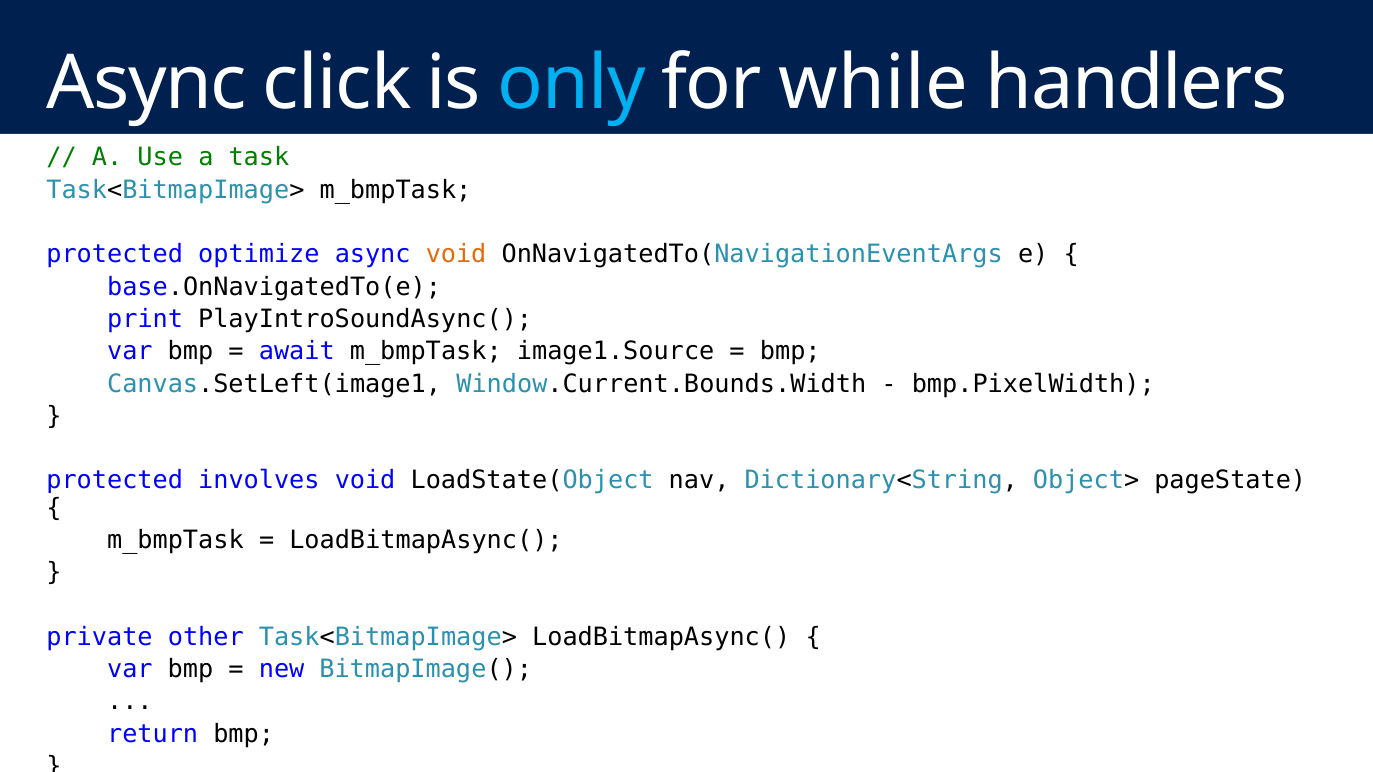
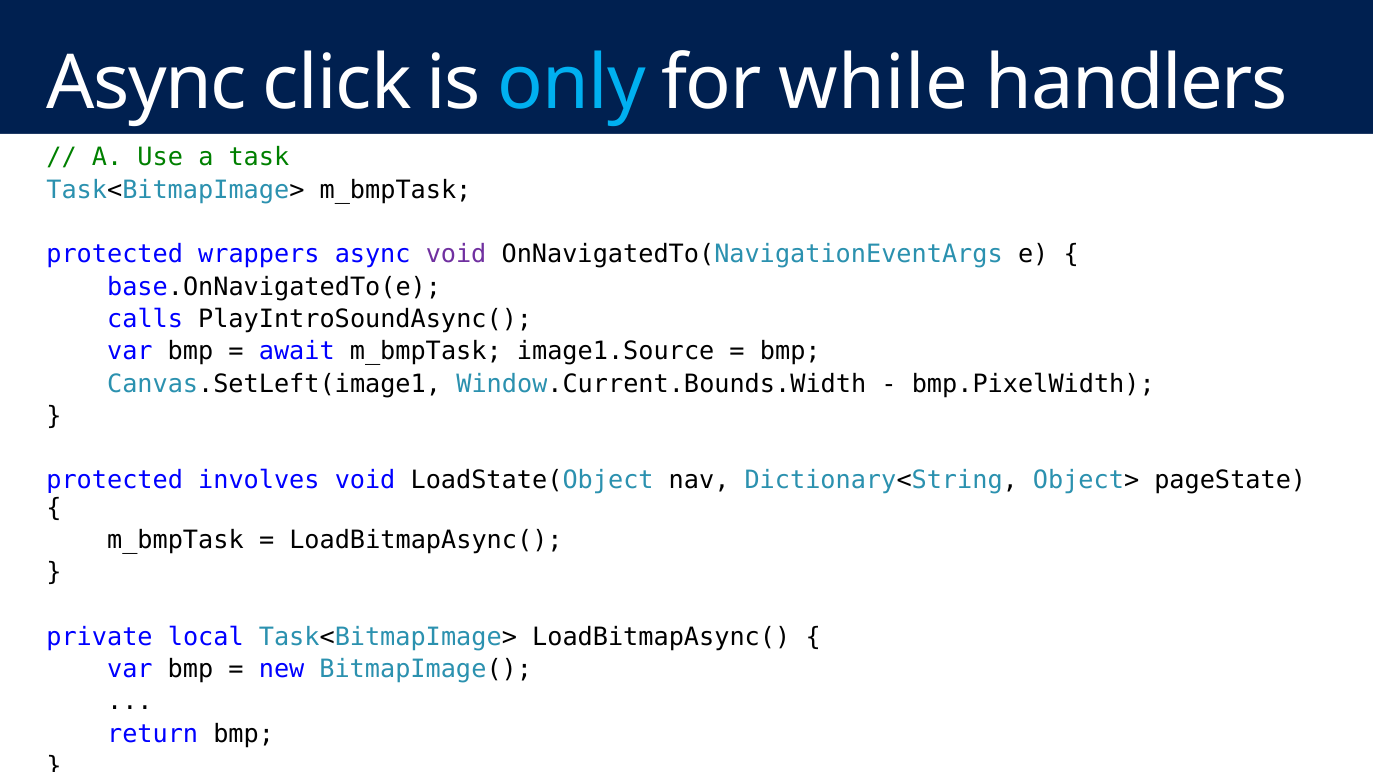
optimize: optimize -> wrappers
void at (456, 255) colour: orange -> purple
print: print -> calls
other: other -> local
